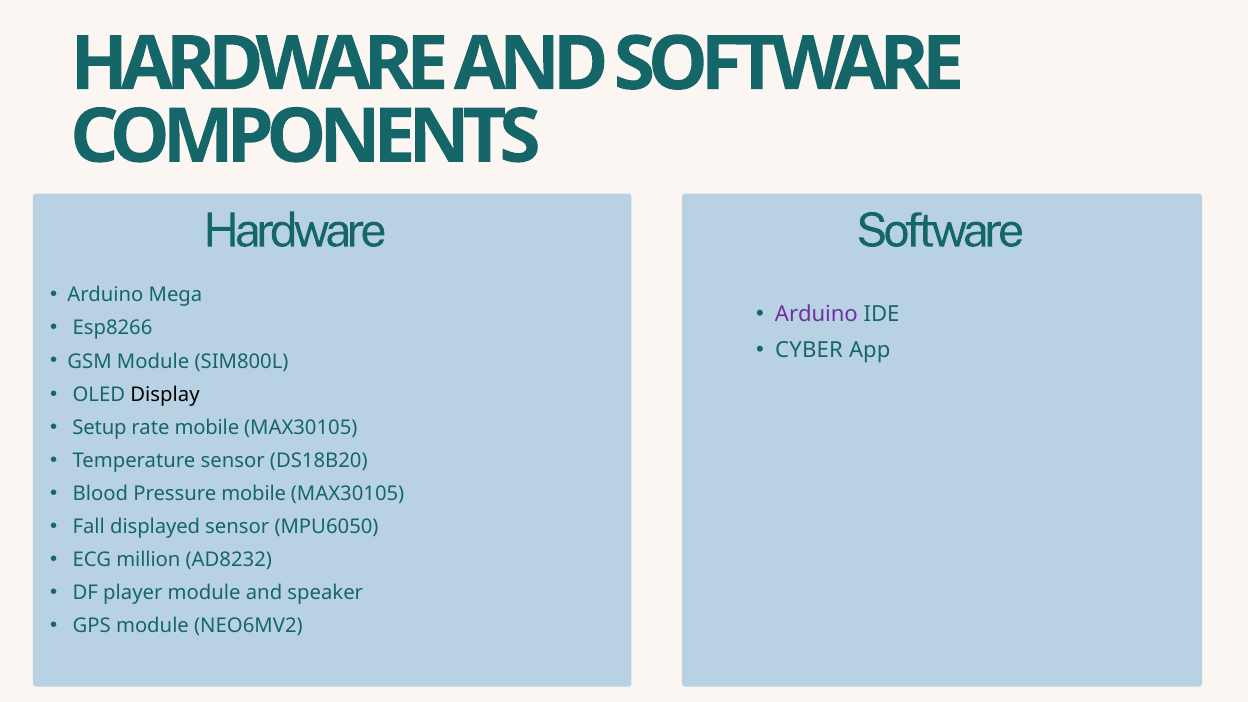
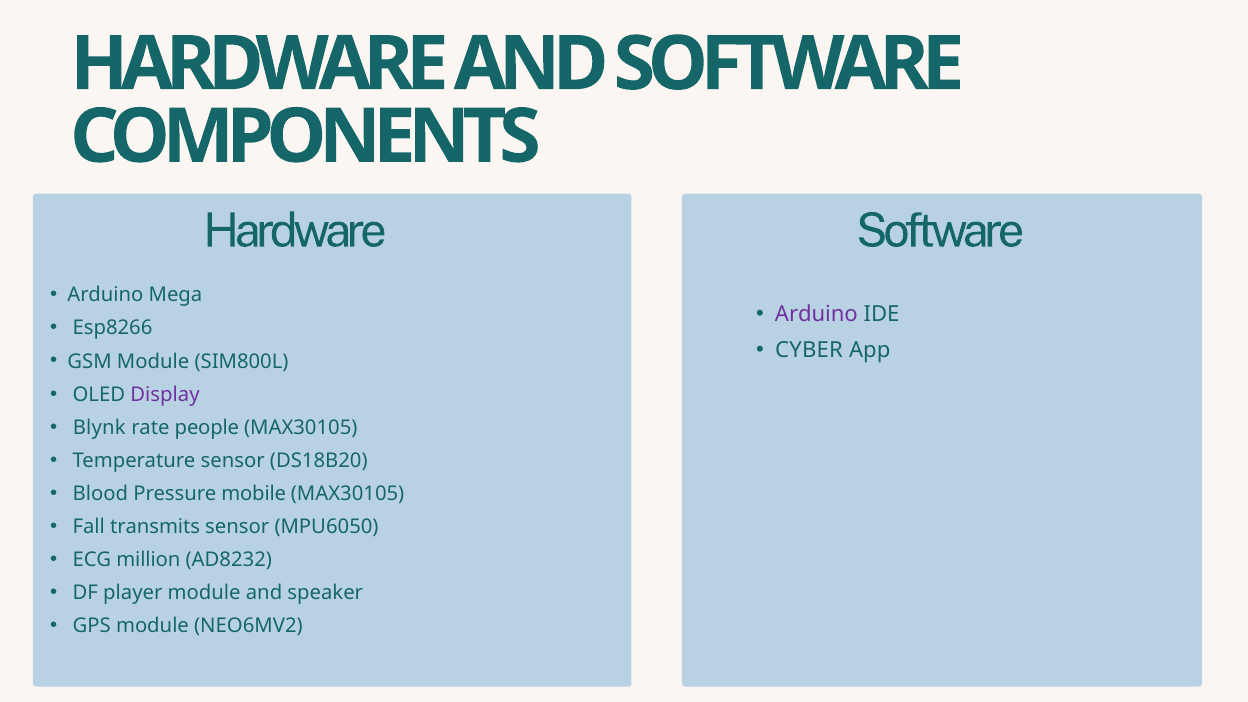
Display colour: black -> purple
Setup: Setup -> Blynk
rate mobile: mobile -> people
displayed: displayed -> transmits
